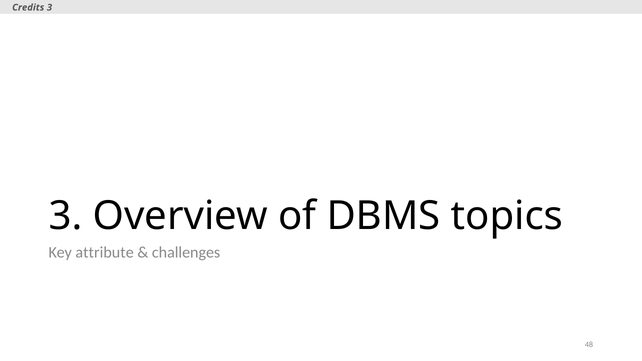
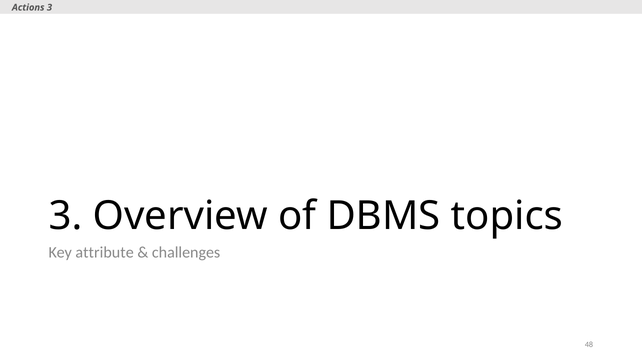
Credits: Credits -> Actions
